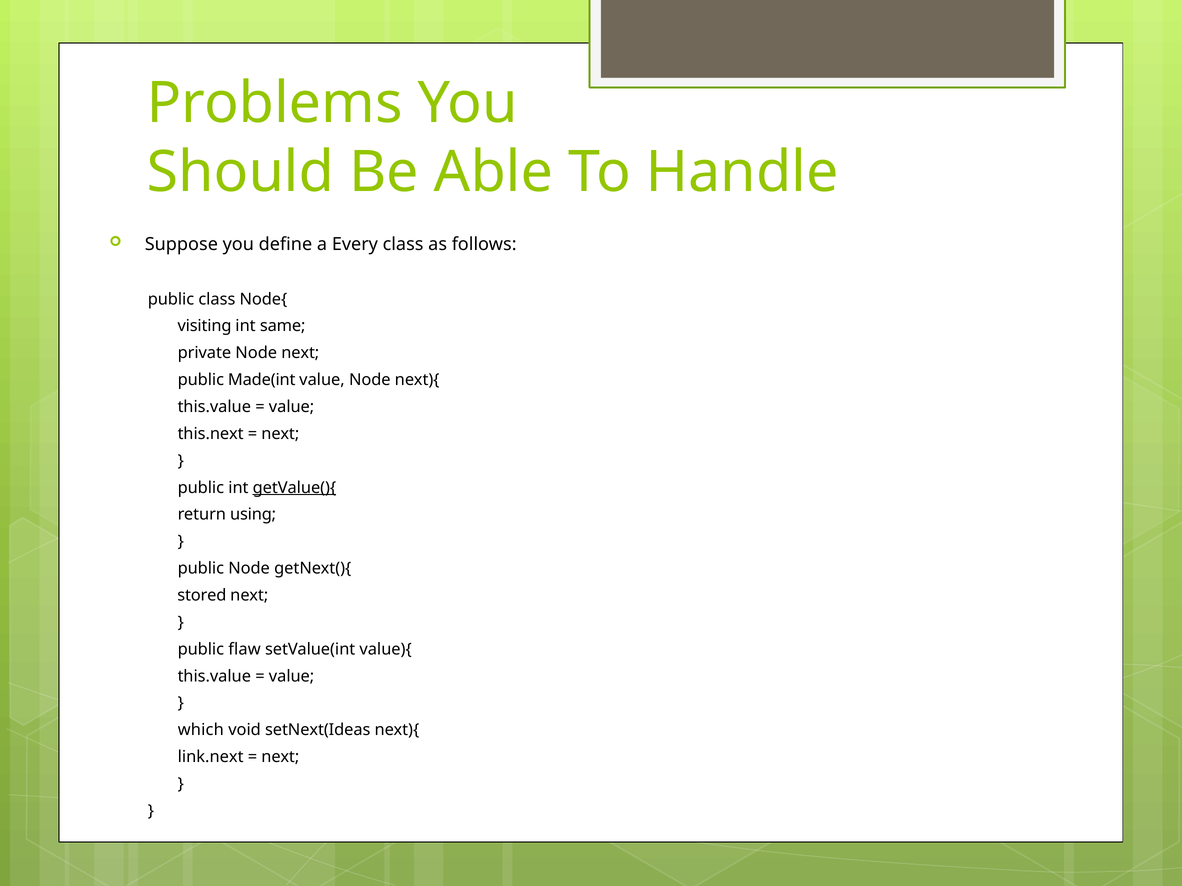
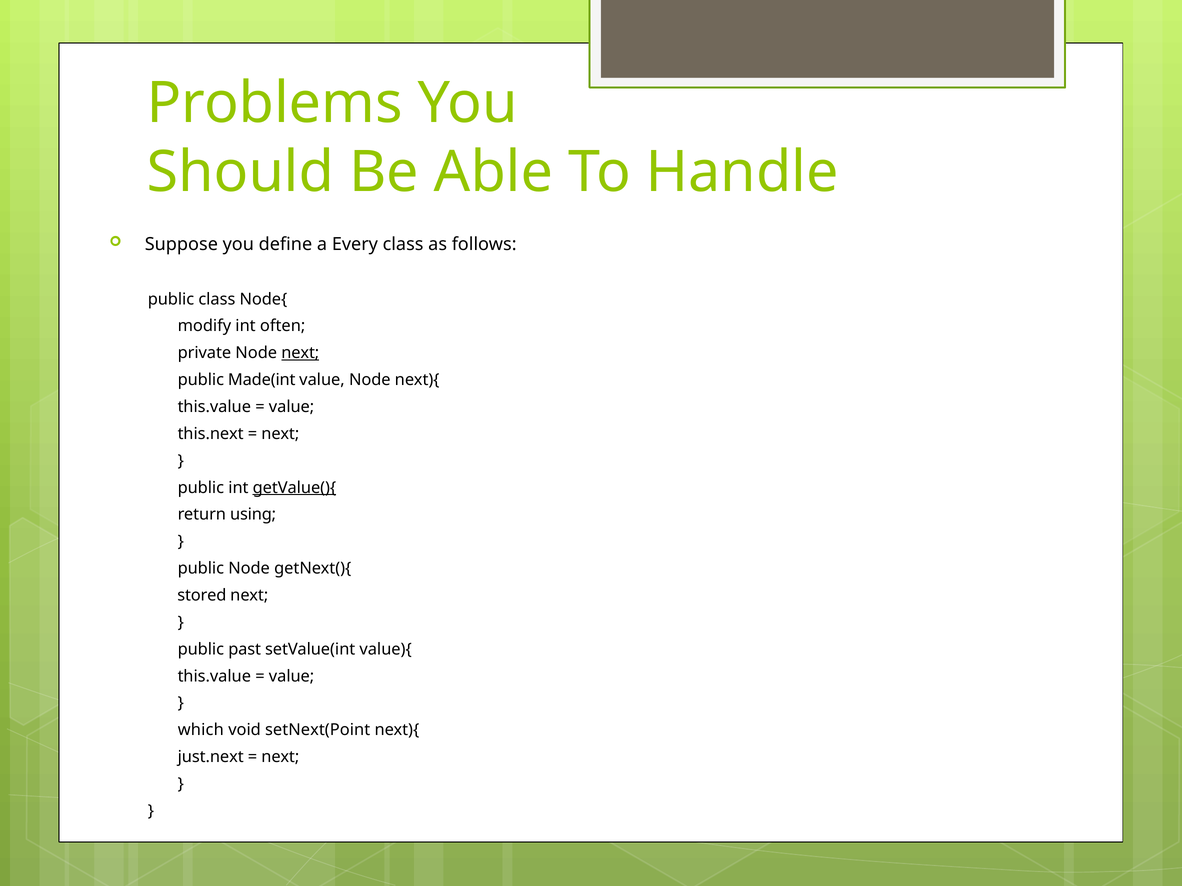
visiting: visiting -> modify
same: same -> often
next at (300, 353) underline: none -> present
flaw: flaw -> past
setNext(Ideas: setNext(Ideas -> setNext(Point
link.next: link.next -> just.next
